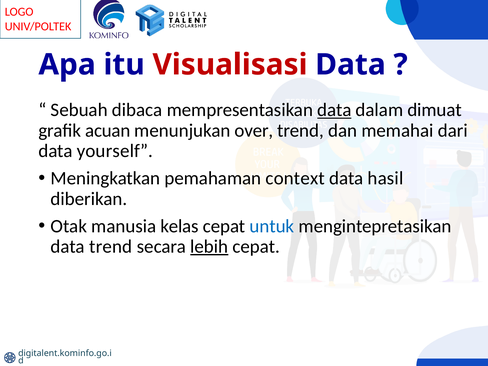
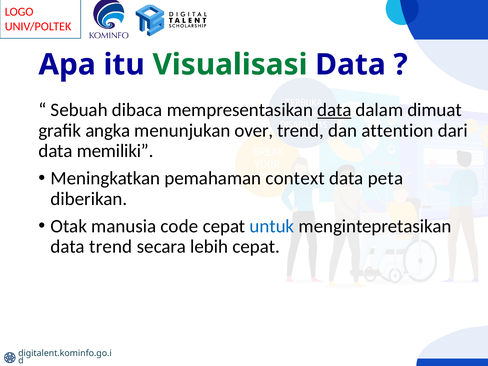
Visualisasi colour: red -> green
acuan: acuan -> angka
memahai: memahai -> attention
yourself: yourself -> memiliki
hasil: hasil -> peta
kelas: kelas -> code
lebih underline: present -> none
